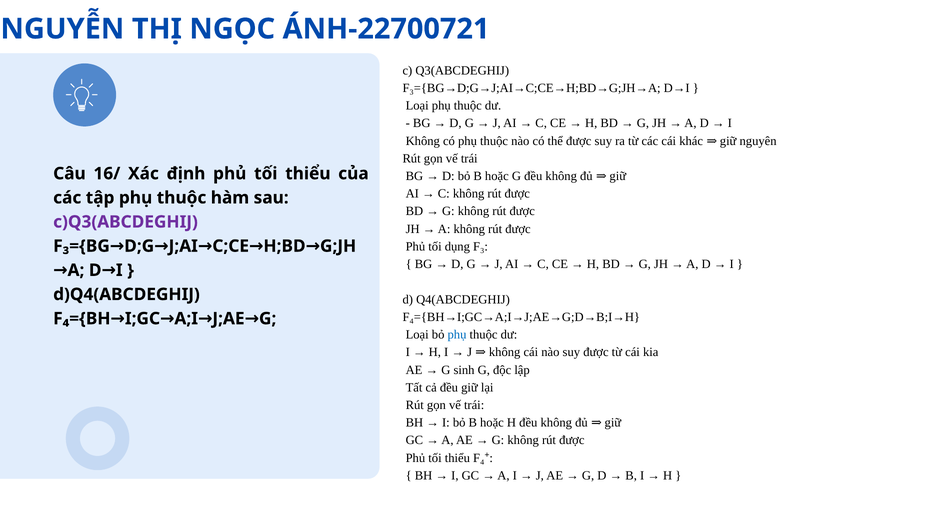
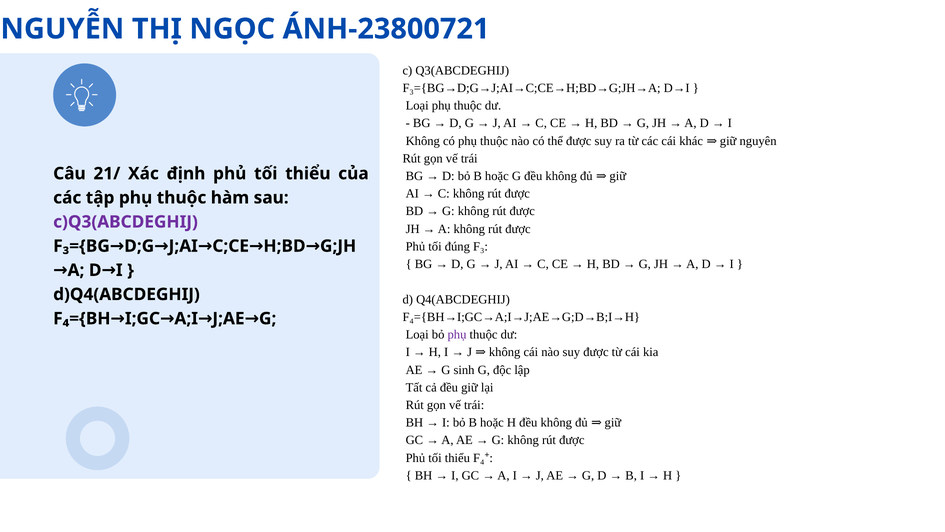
ÁNH-22700721: ÁNH-22700721 -> ÁNH-23800721
16/: 16/ -> 21/
dụng: dụng -> đúng
phụ at (457, 334) colour: blue -> purple
